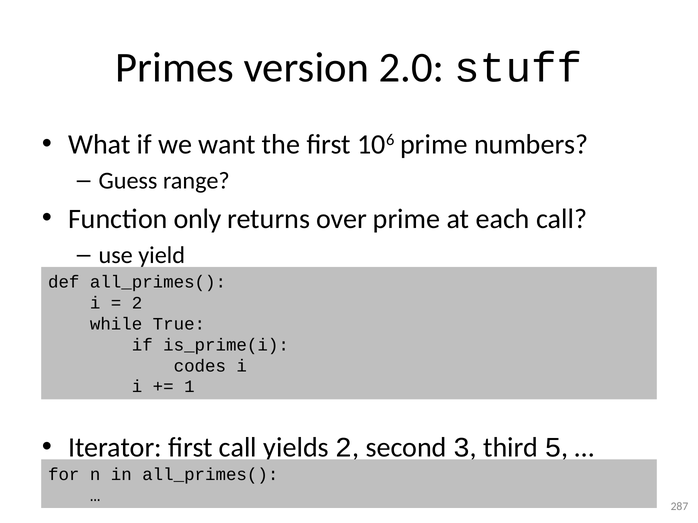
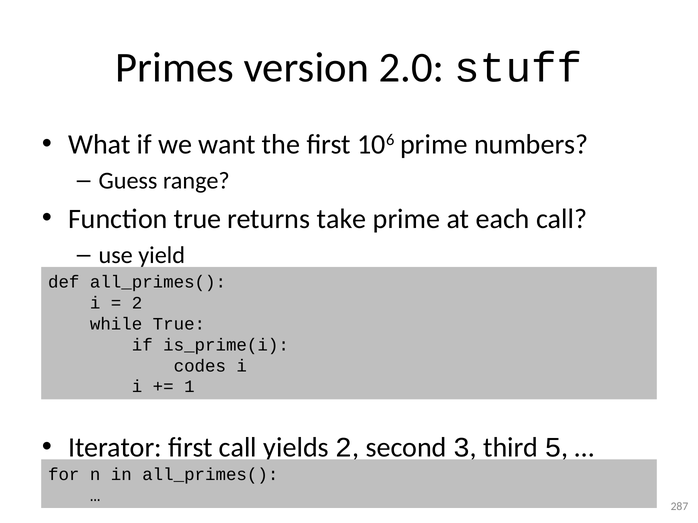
Function only: only -> true
over: over -> take
